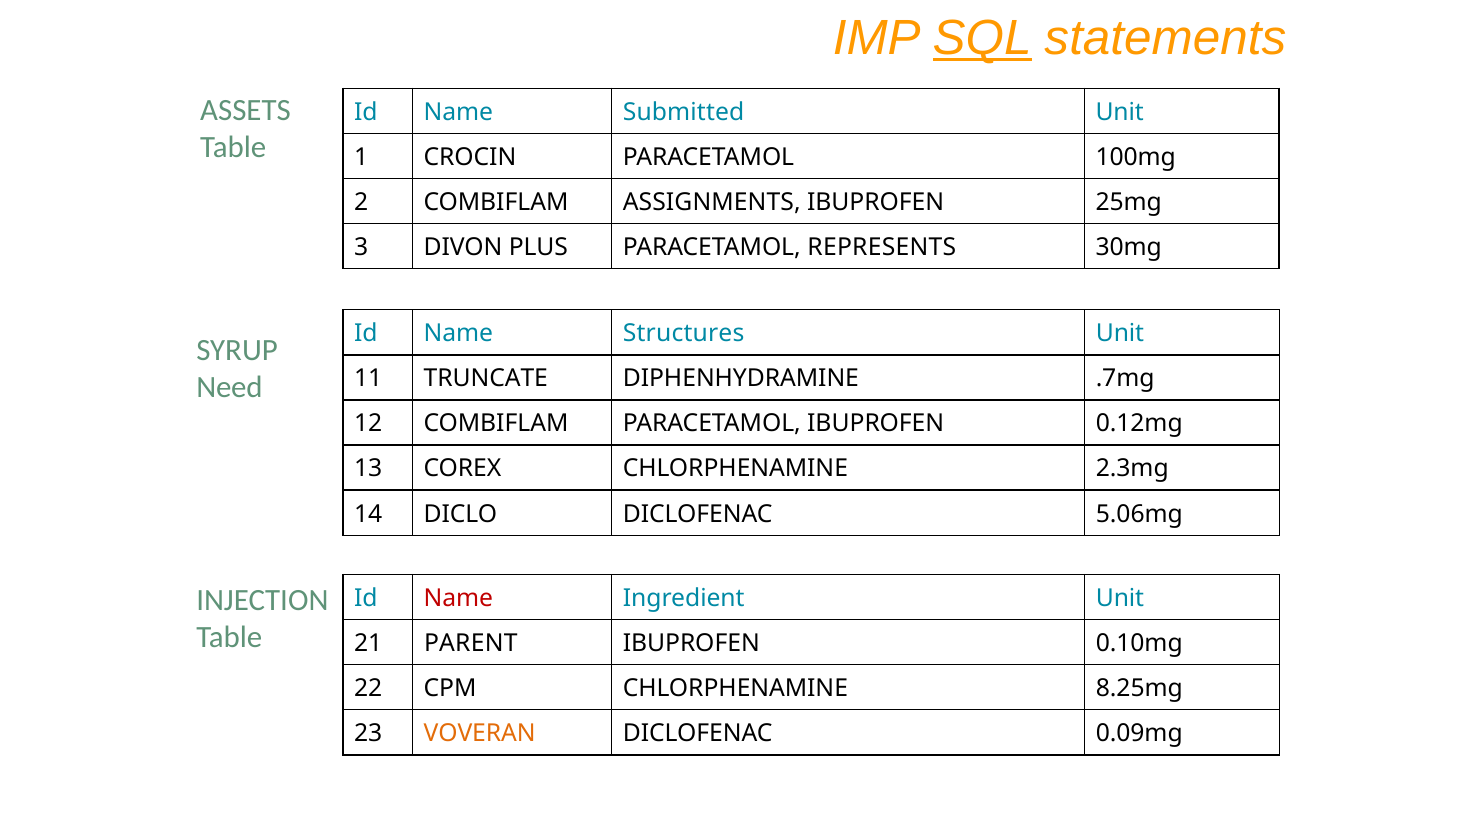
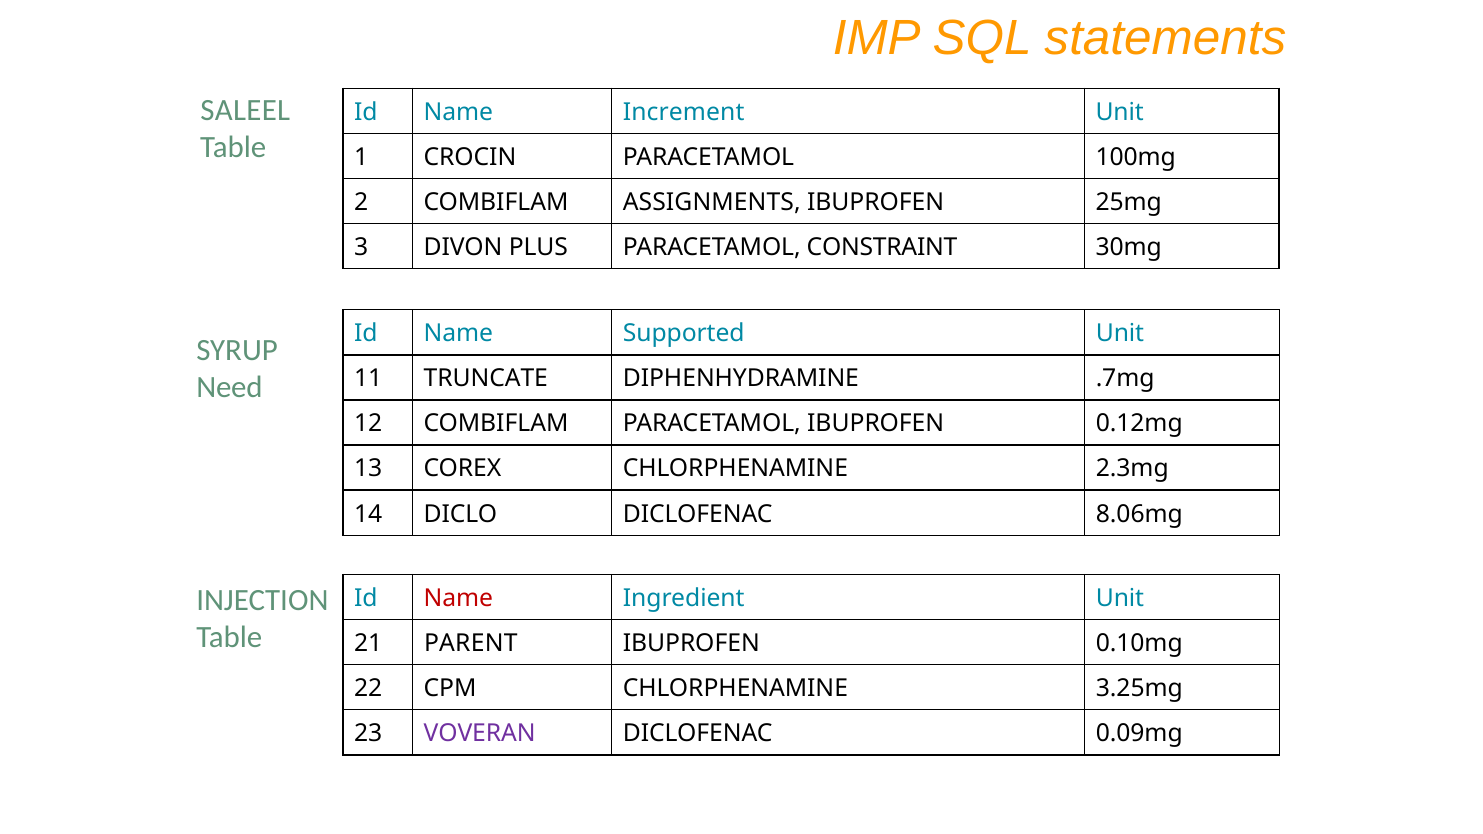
SQL underline: present -> none
ASSETS: ASSETS -> SALEEL
Submitted: Submitted -> Increment
REPRESENTS: REPRESENTS -> CONSTRAINT
Structures: Structures -> Supported
5.06mg: 5.06mg -> 8.06mg
8.25mg: 8.25mg -> 3.25mg
VOVERAN colour: orange -> purple
